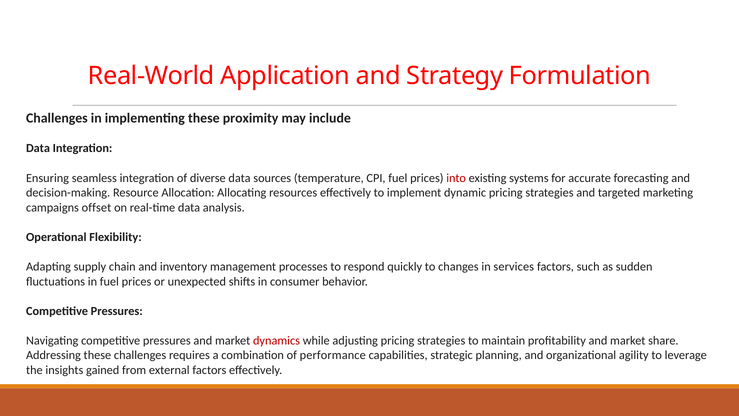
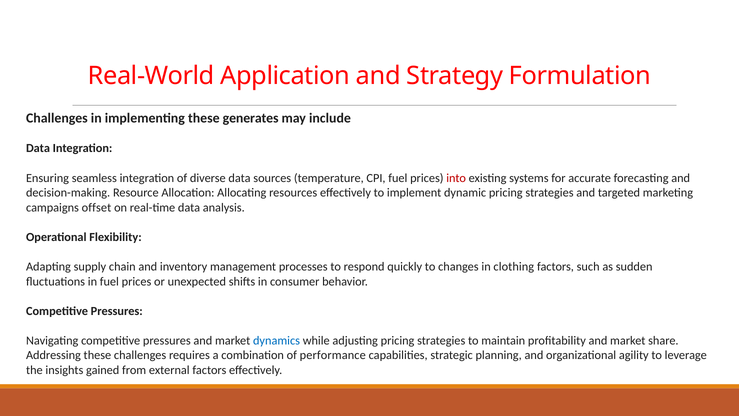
proximity: proximity -> generates
services: services -> clothing
dynamics colour: red -> blue
